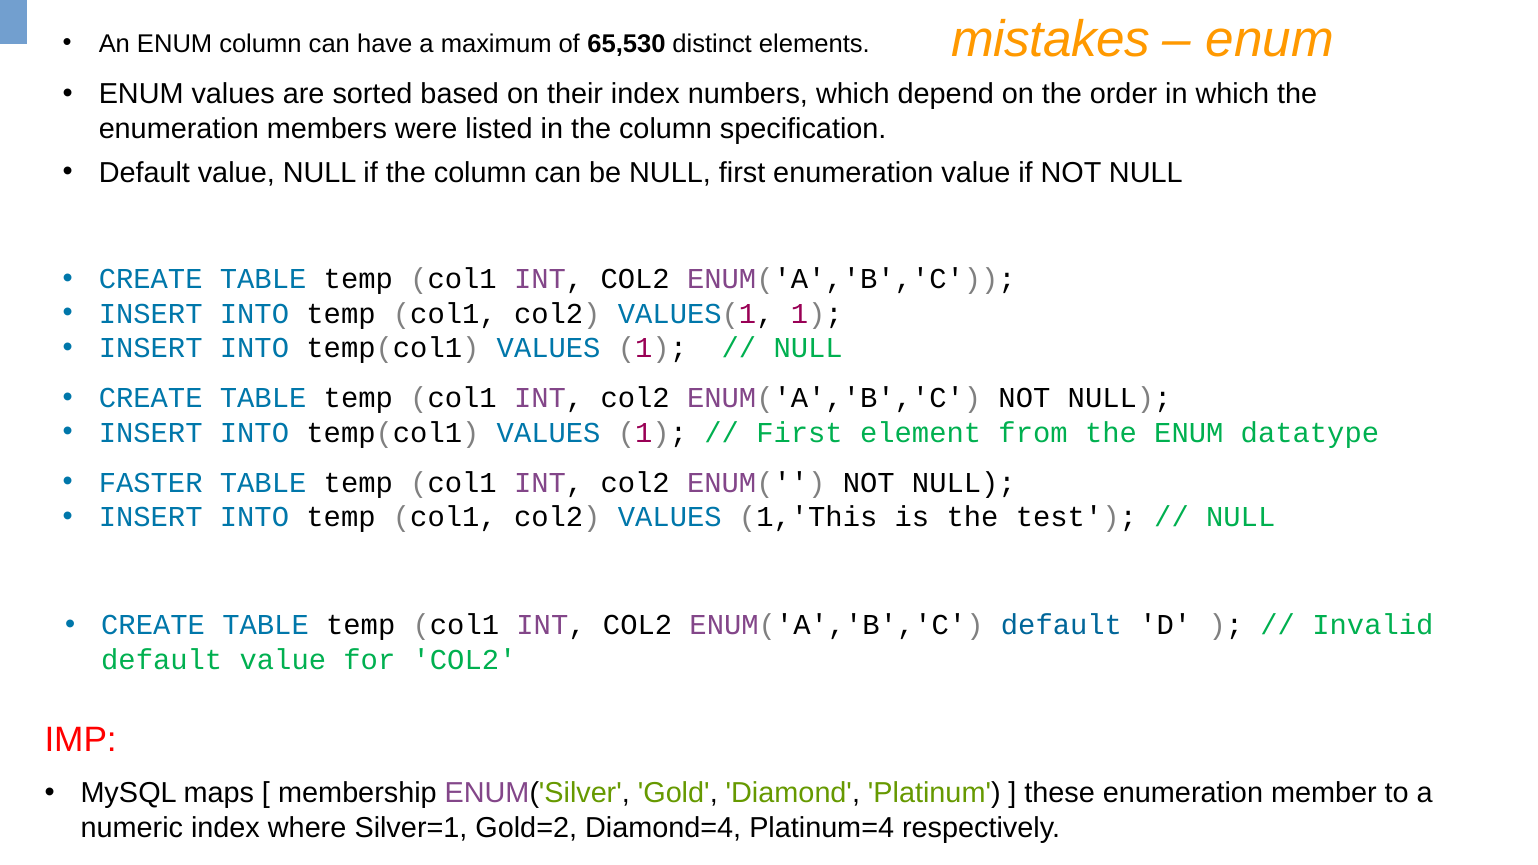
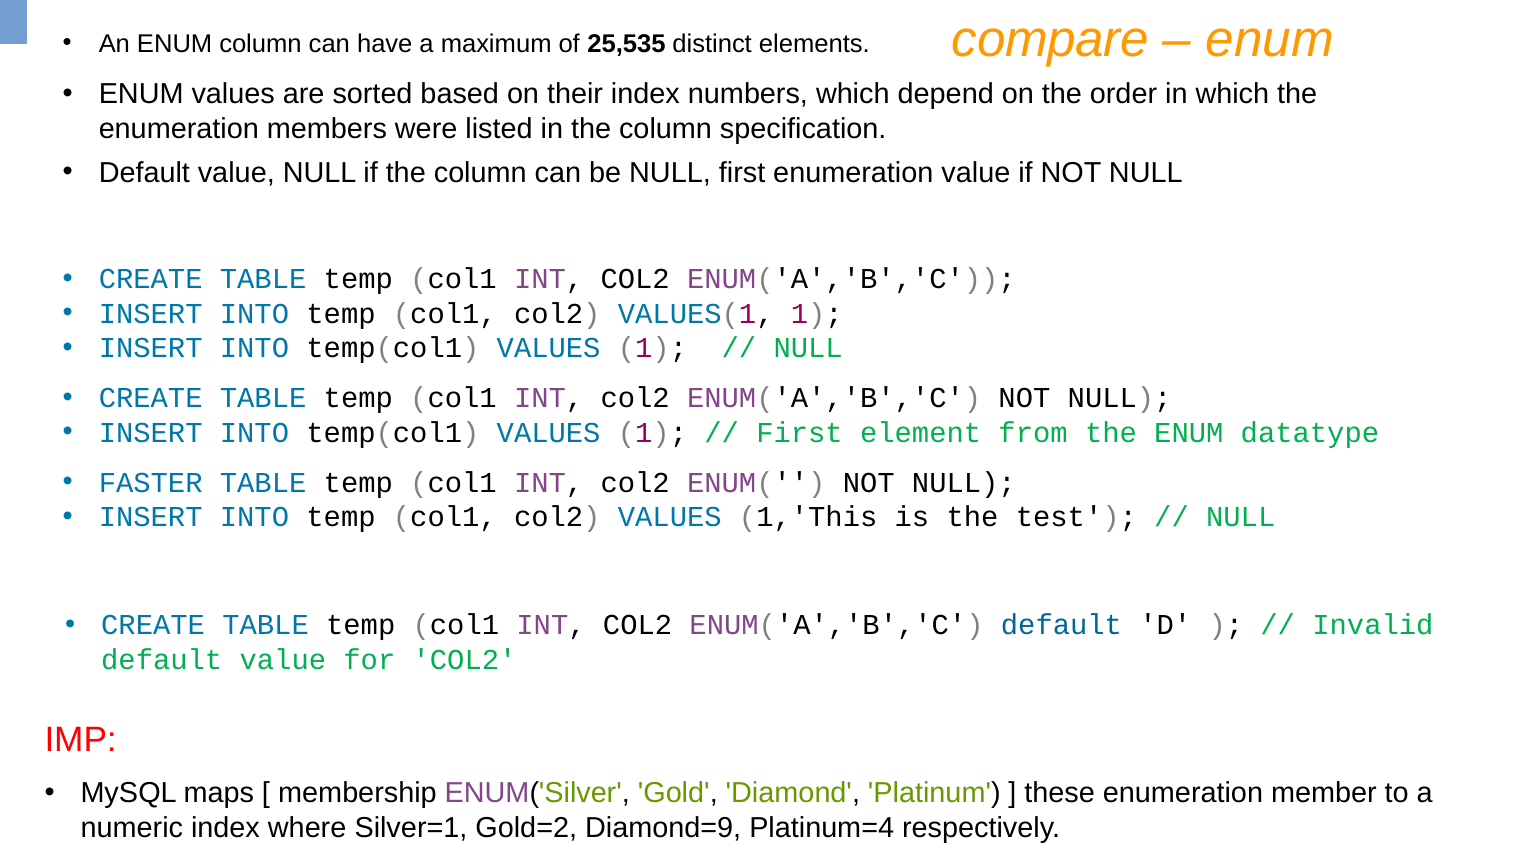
mistakes: mistakes -> compare
65,530: 65,530 -> 25,535
Diamond=4: Diamond=4 -> Diamond=9
